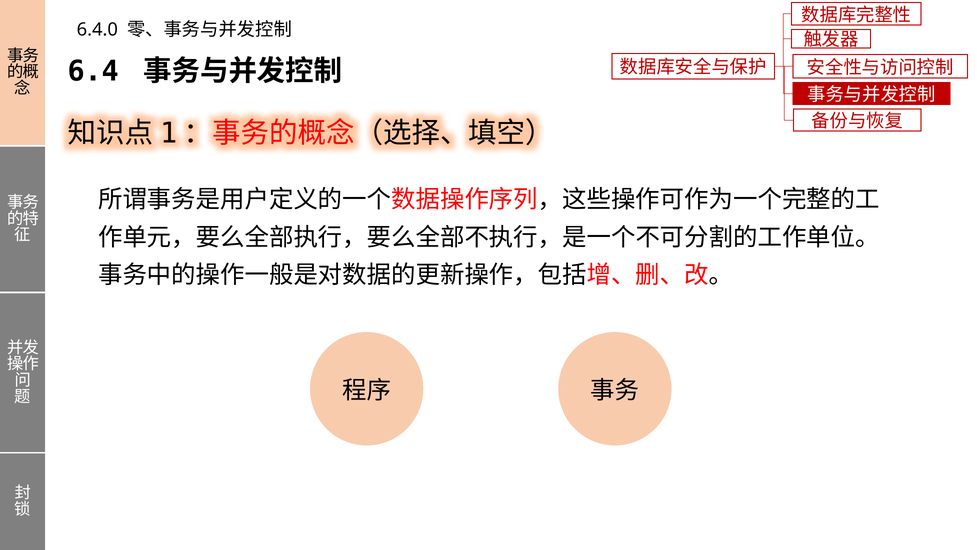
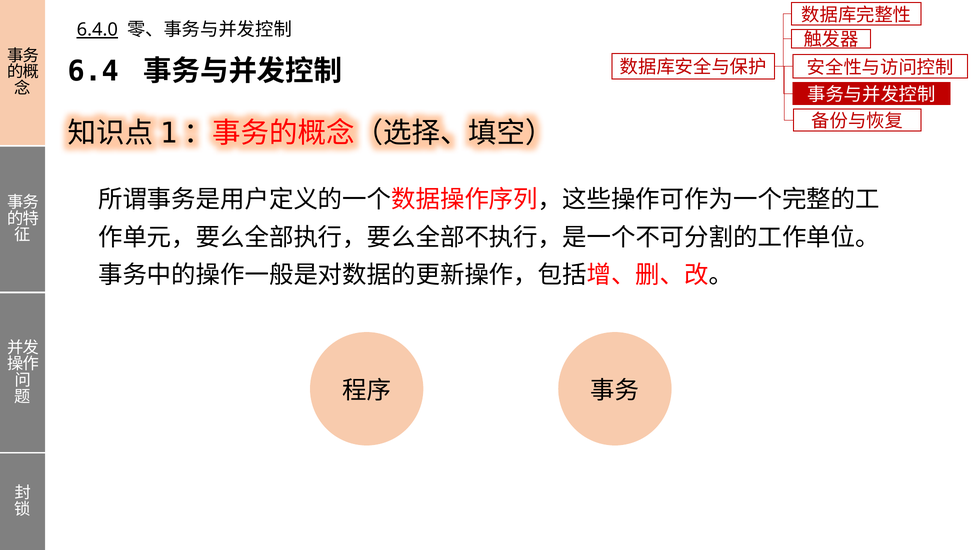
6.4.0 underline: none -> present
